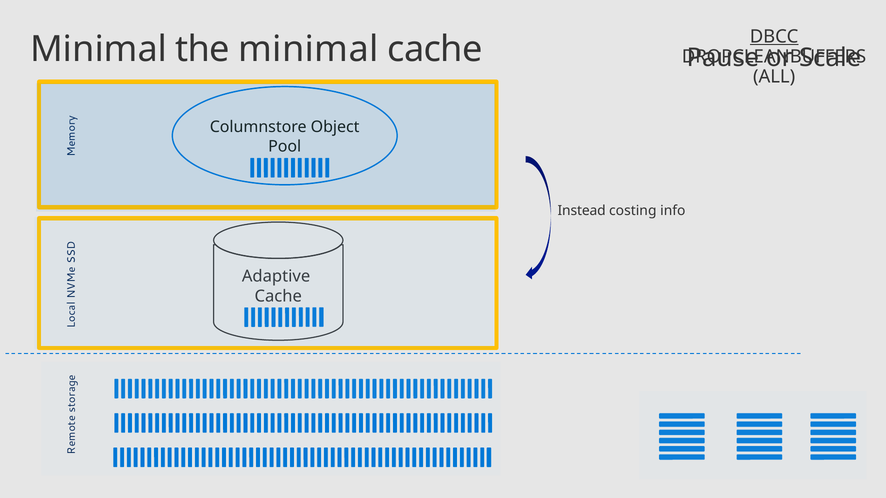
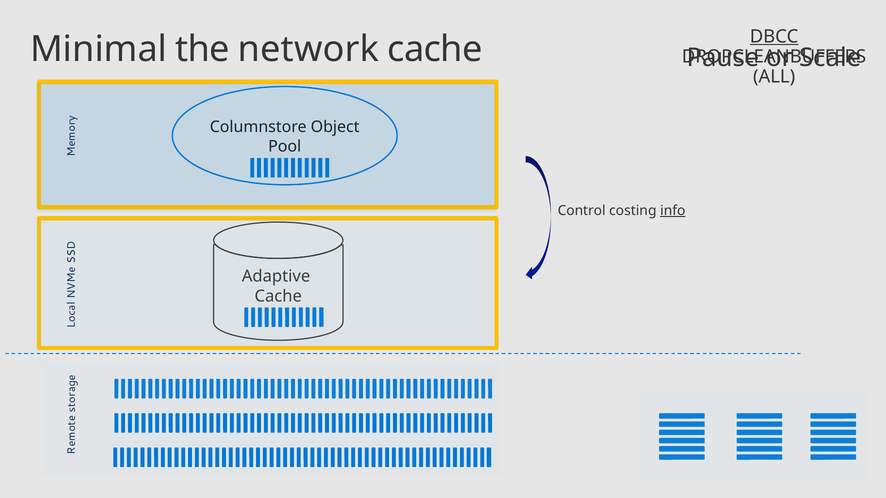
the minimal: minimal -> network
Instead: Instead -> Control
info underline: none -> present
